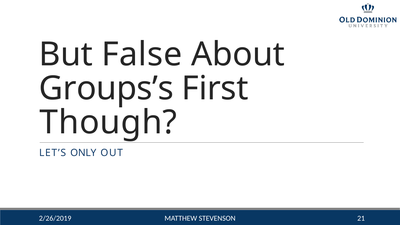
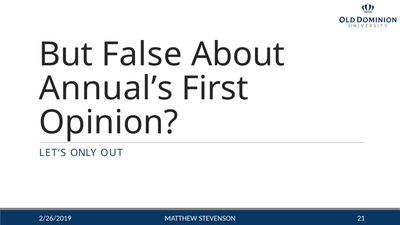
Groups’s: Groups’s -> Annual’s
Though: Though -> Opinion
